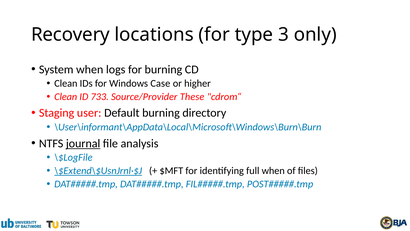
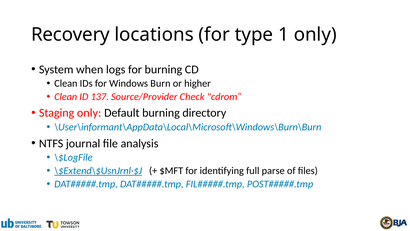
3: 3 -> 1
Case: Case -> Burn
733: 733 -> 137
These: These -> Check
Staging user: user -> only
journal underline: present -> none
full when: when -> parse
